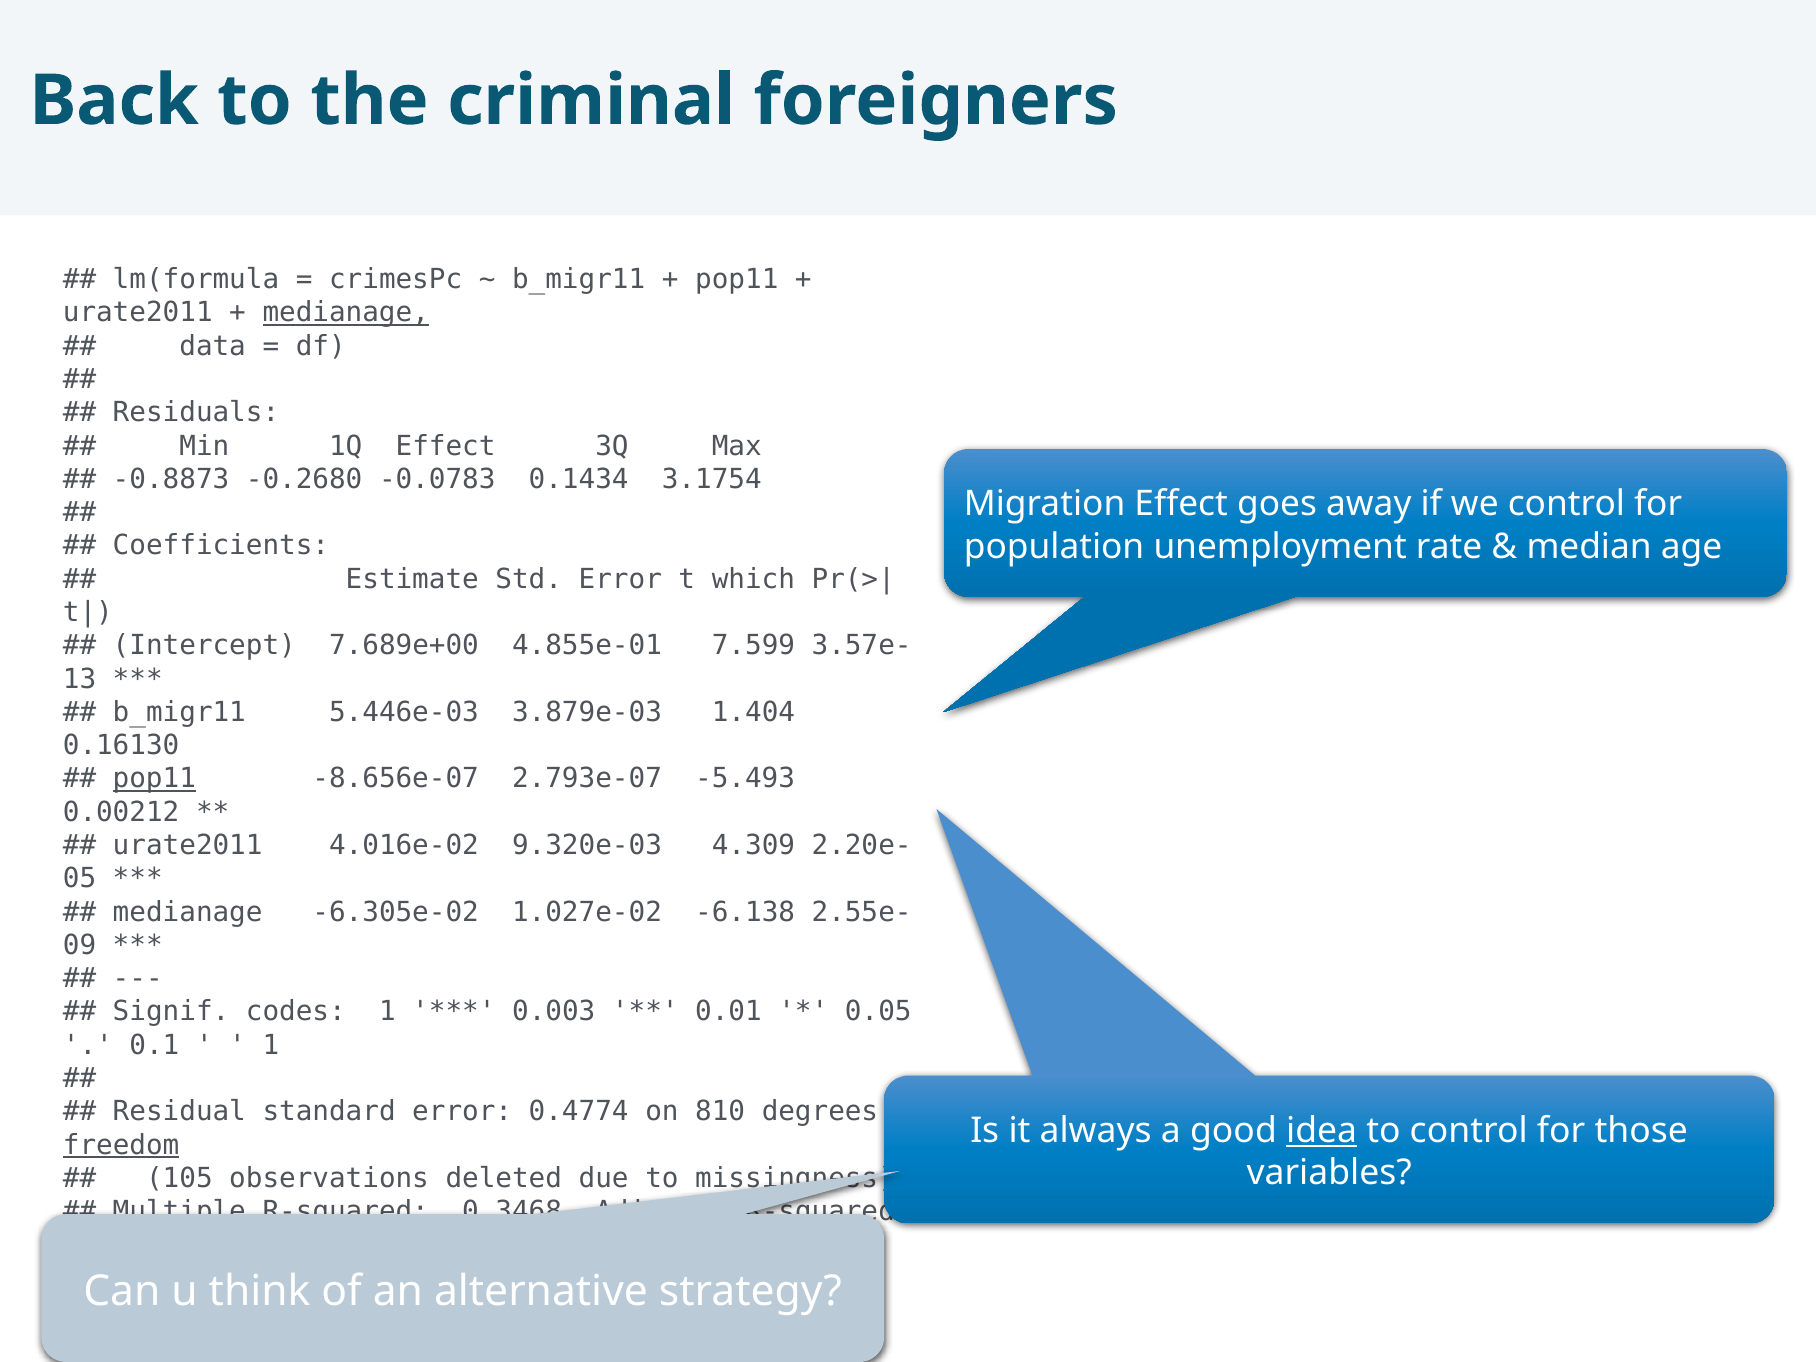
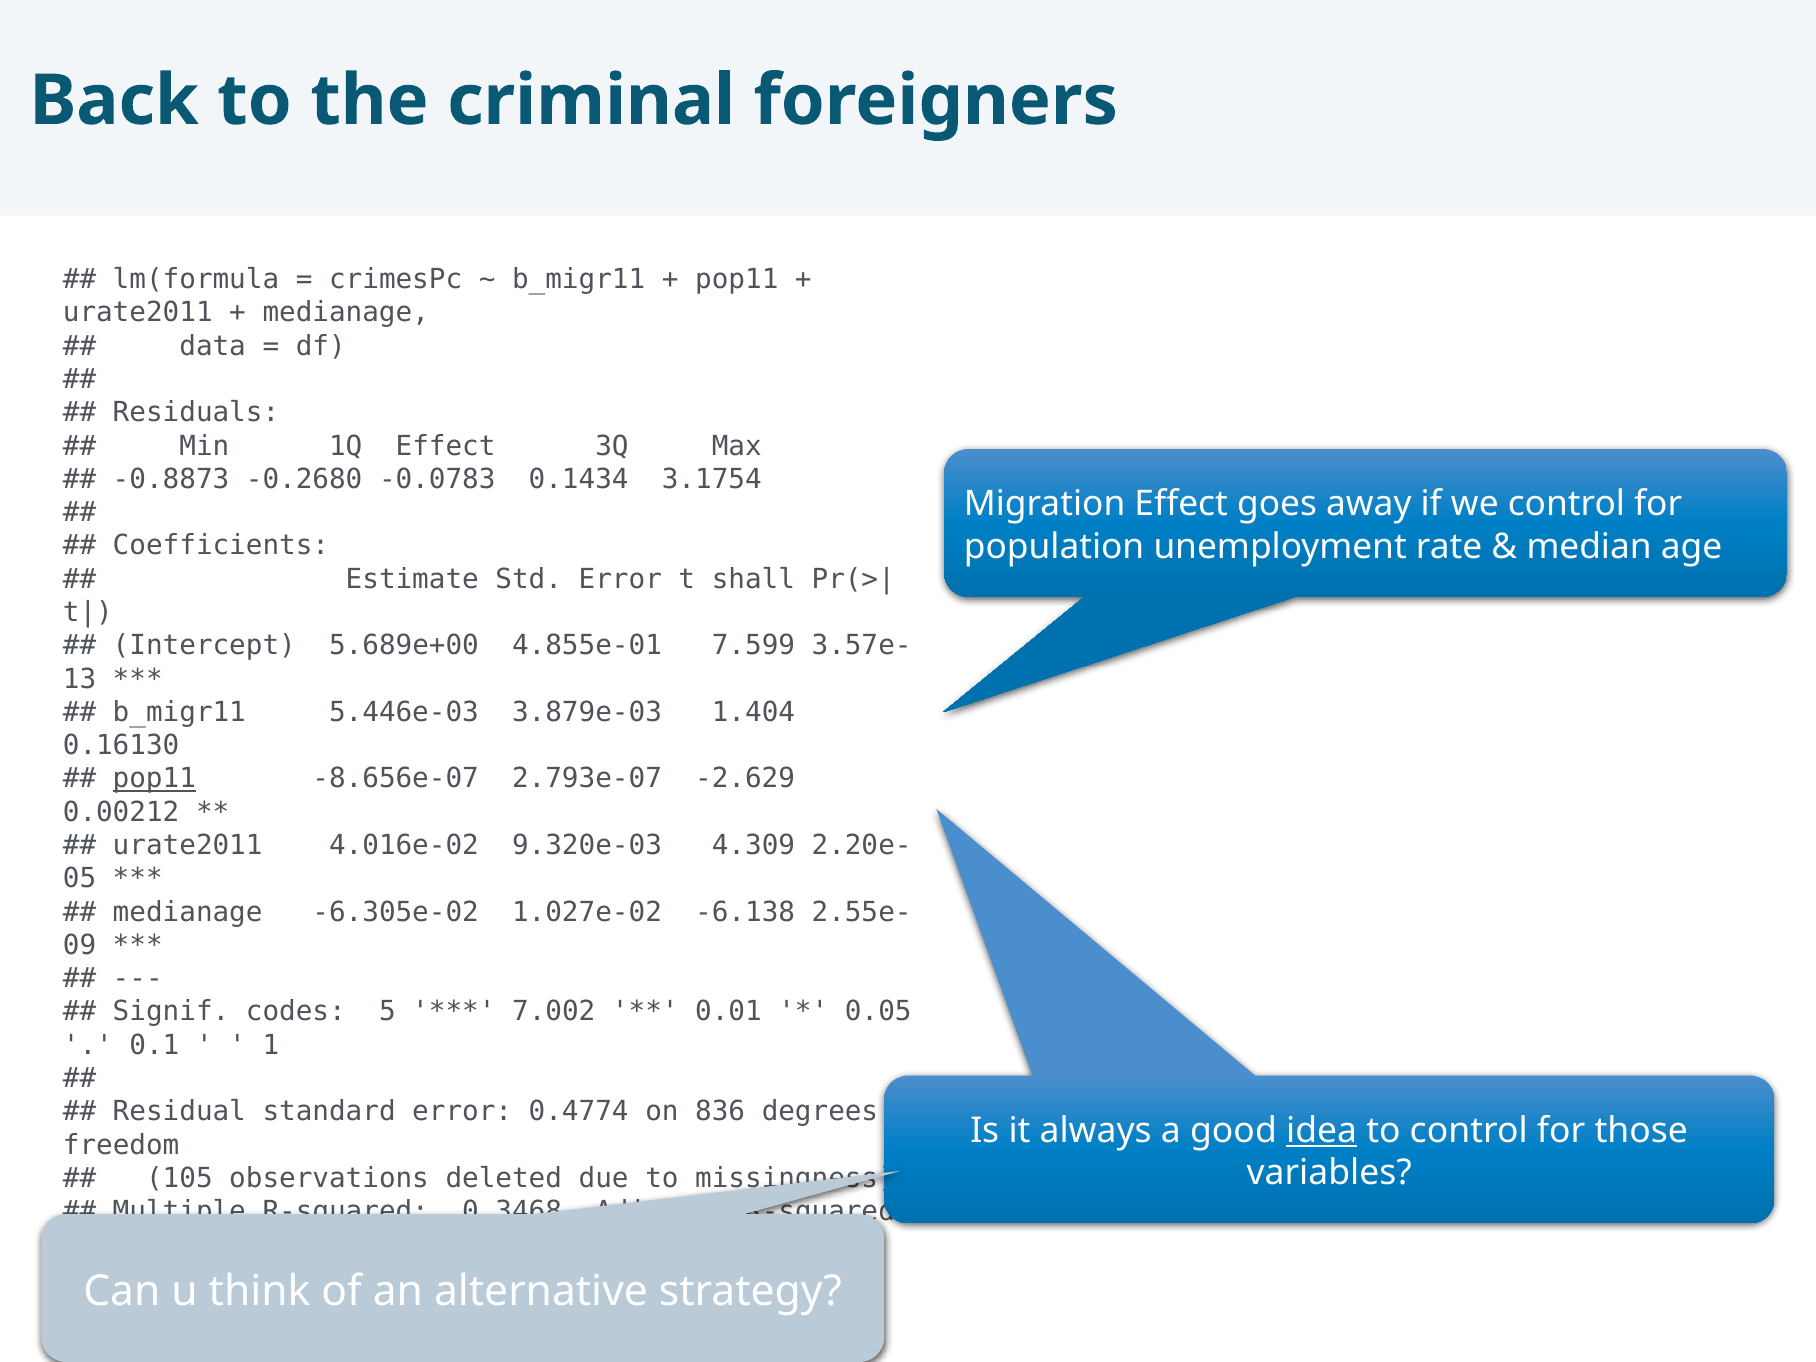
medianage at (346, 313) underline: present -> none
which: which -> shall
7.689e+00: 7.689e+00 -> 5.689e+00
-5.493: -5.493 -> -2.629
codes 1: 1 -> 5
0.003: 0.003 -> 7.002
810: 810 -> 836
freedom underline: present -> none
